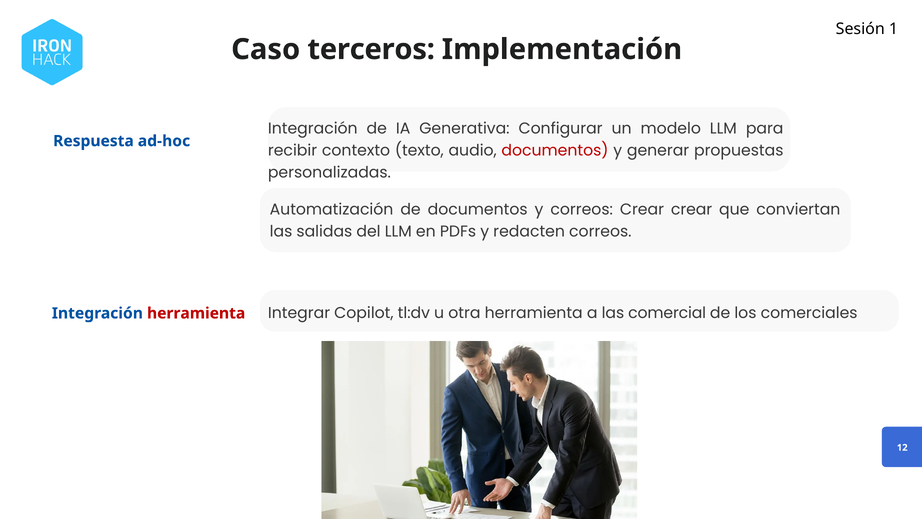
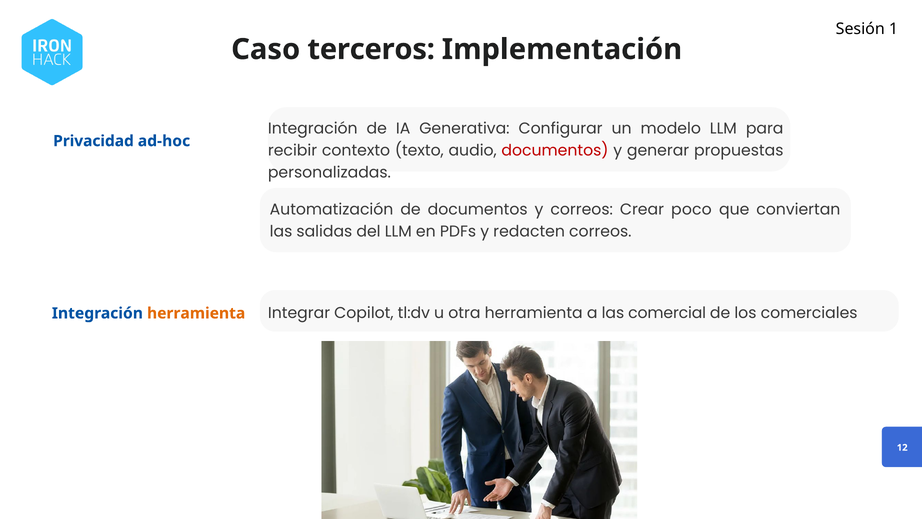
Respuesta: Respuesta -> Privacidad
Crear crear: crear -> poco
herramienta at (196, 313) colour: red -> orange
